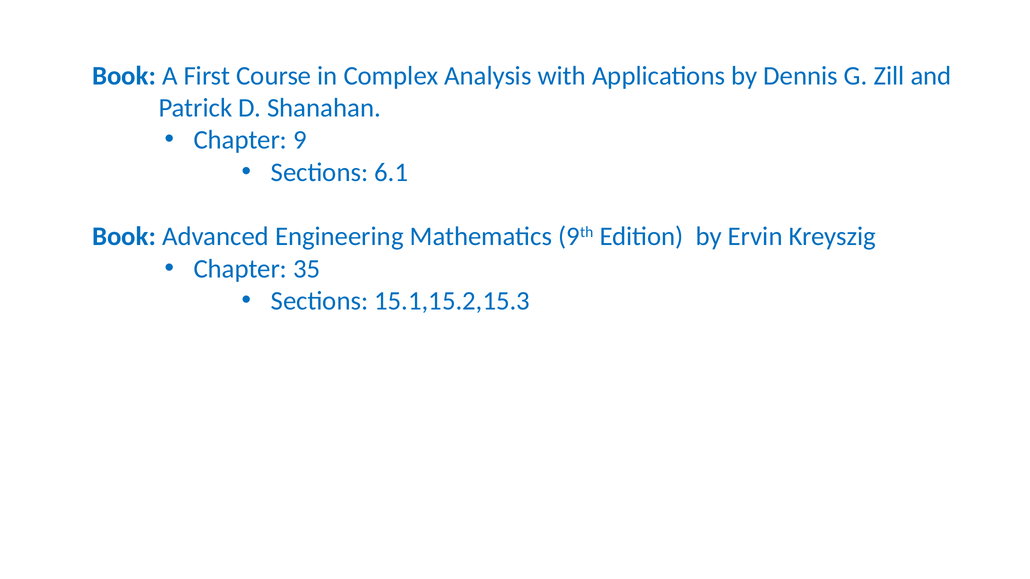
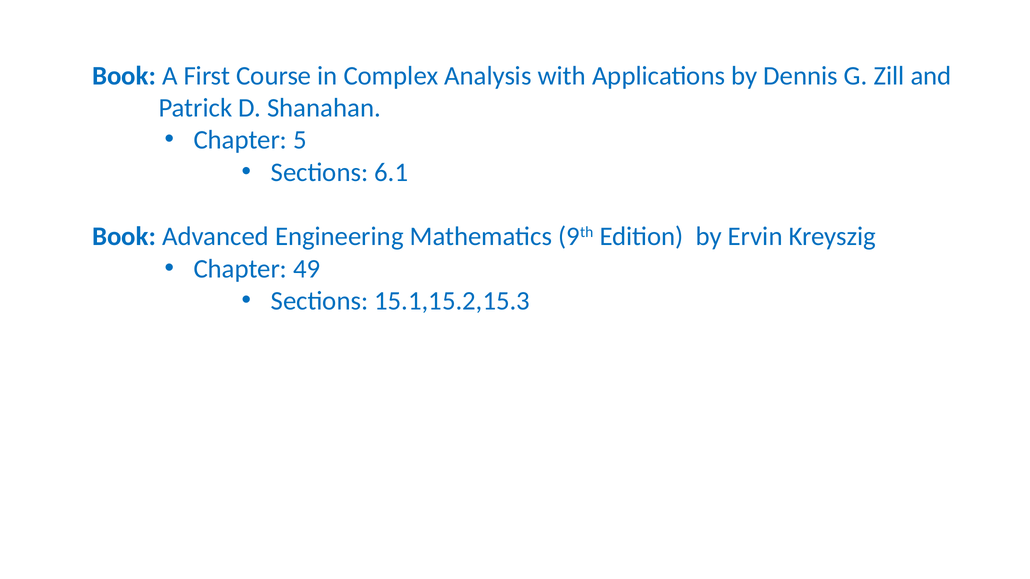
9: 9 -> 5
35: 35 -> 49
